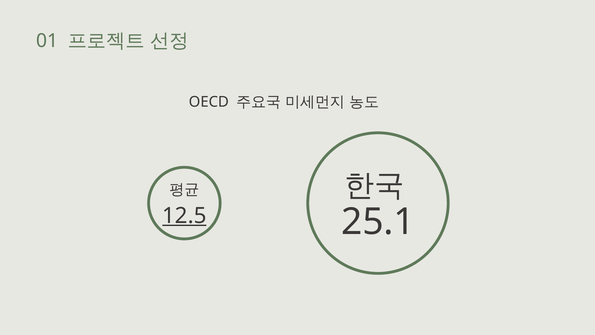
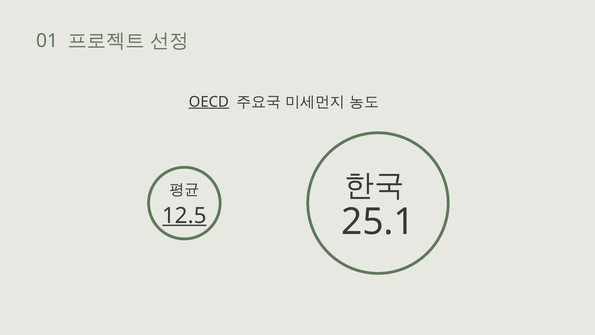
OECD underline: none -> present
